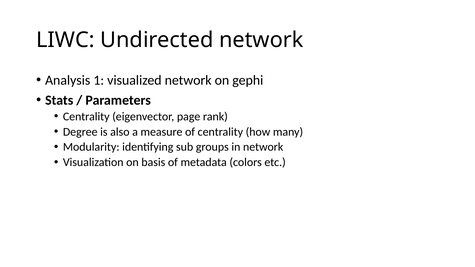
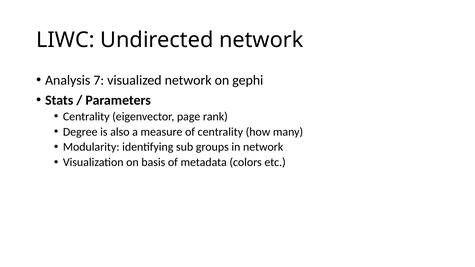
1: 1 -> 7
